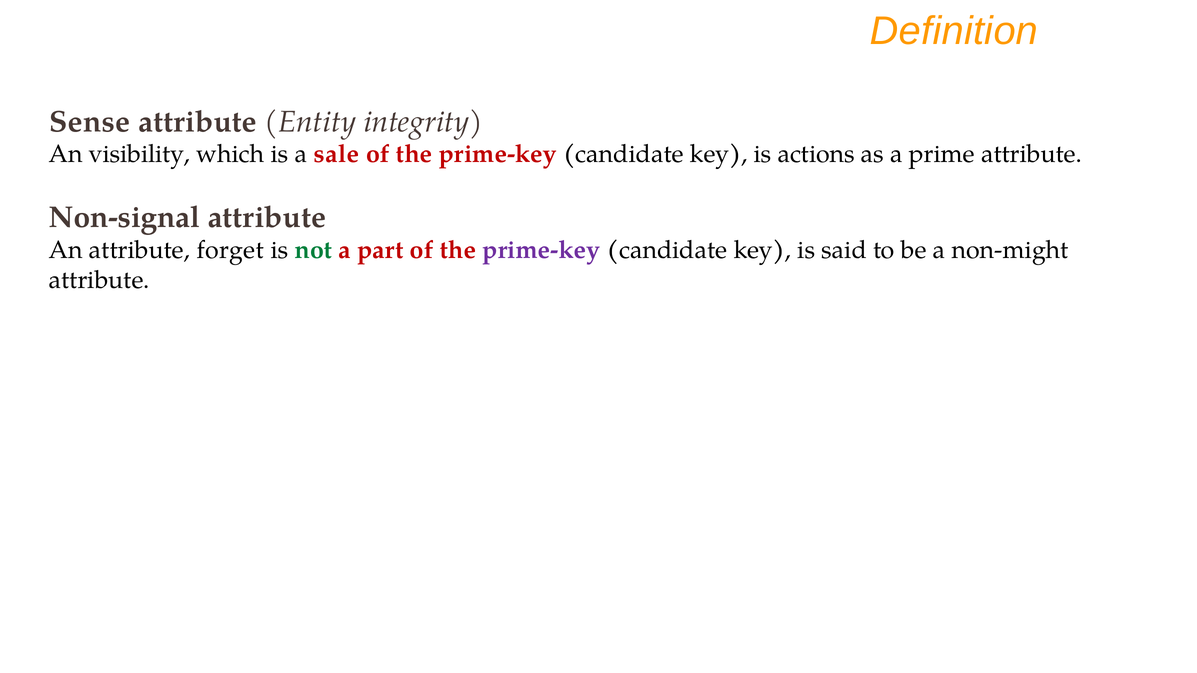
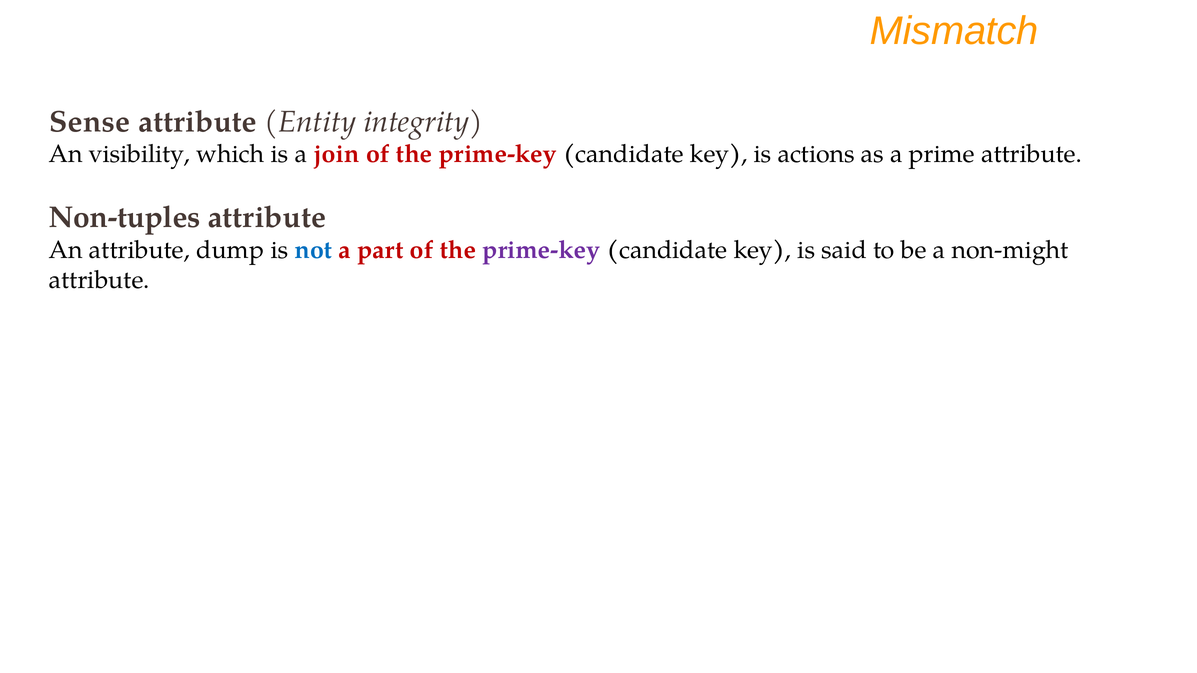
Definition: Definition -> Mismatch
sale: sale -> join
Non-signal: Non-signal -> Non-tuples
forget: forget -> dump
not colour: green -> blue
